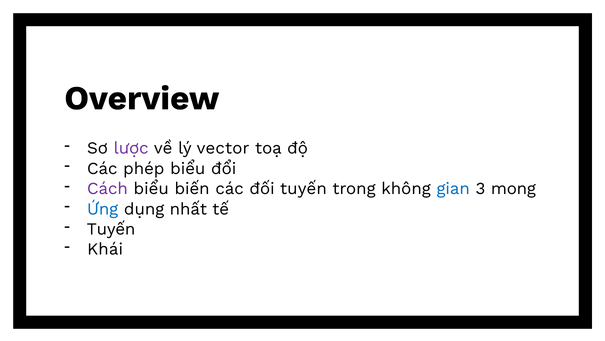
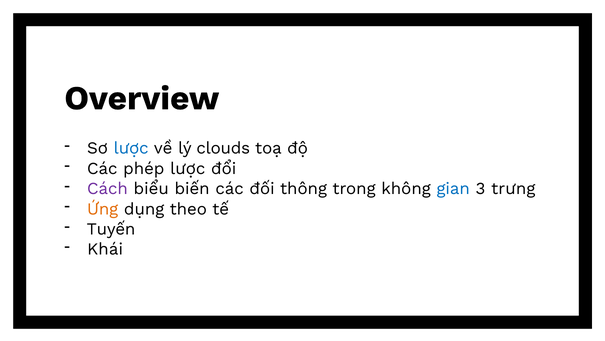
lược at (131, 148) colour: purple -> blue
vector: vector -> clouds
phép biểu: biểu -> lược
đối tuyến: tuyến -> thông
mong: mong -> trưng
Ứng colour: blue -> orange
nhất: nhất -> theo
